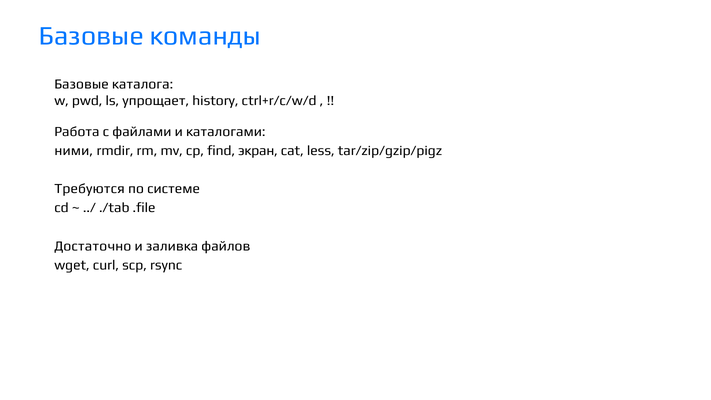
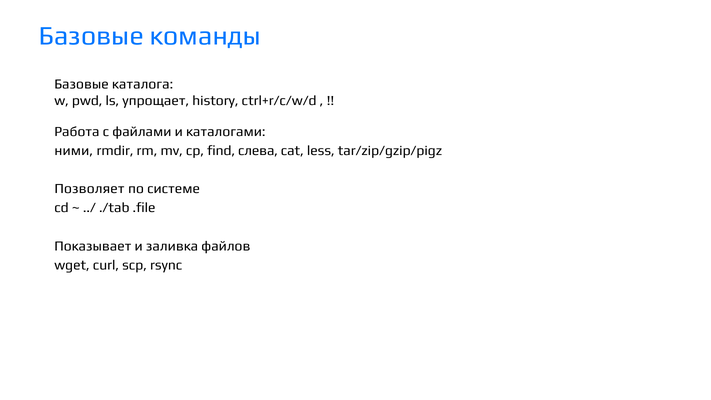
экран: экран -> слева
Требуются: Требуются -> Позволяет
Достаточно: Достаточно -> Показывает
